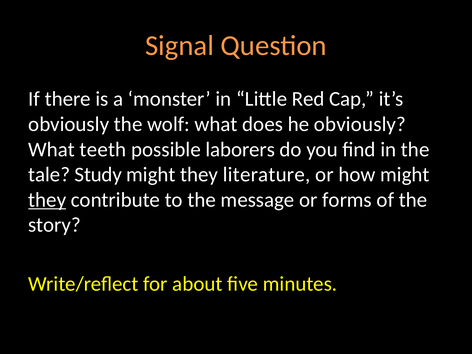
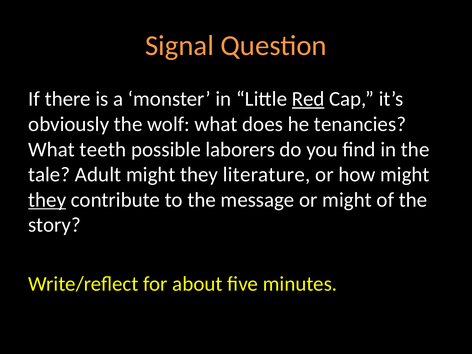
Red underline: none -> present
he obviously: obviously -> tenancies
Study: Study -> Adult
or forms: forms -> might
